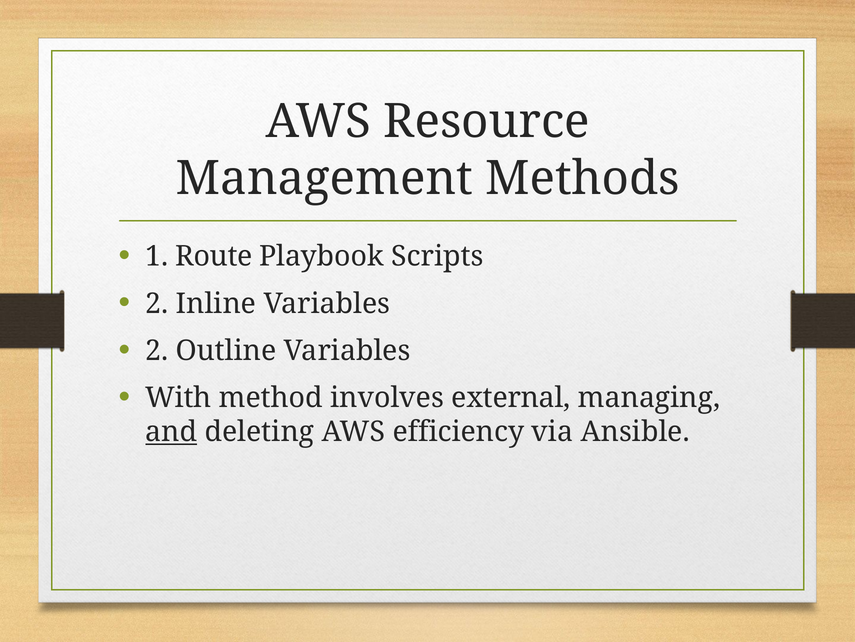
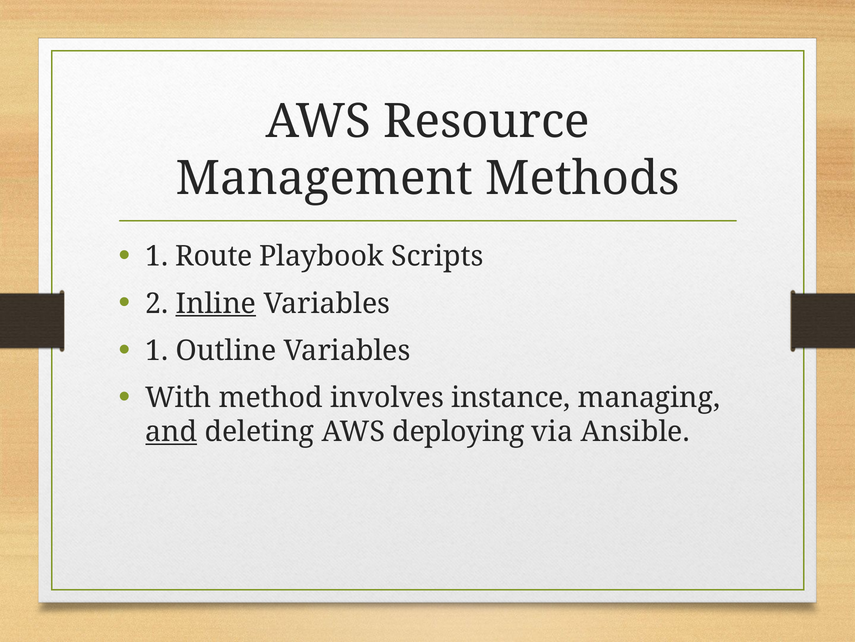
Inline underline: none -> present
2 at (157, 350): 2 -> 1
external: external -> instance
efficiency: efficiency -> deploying
